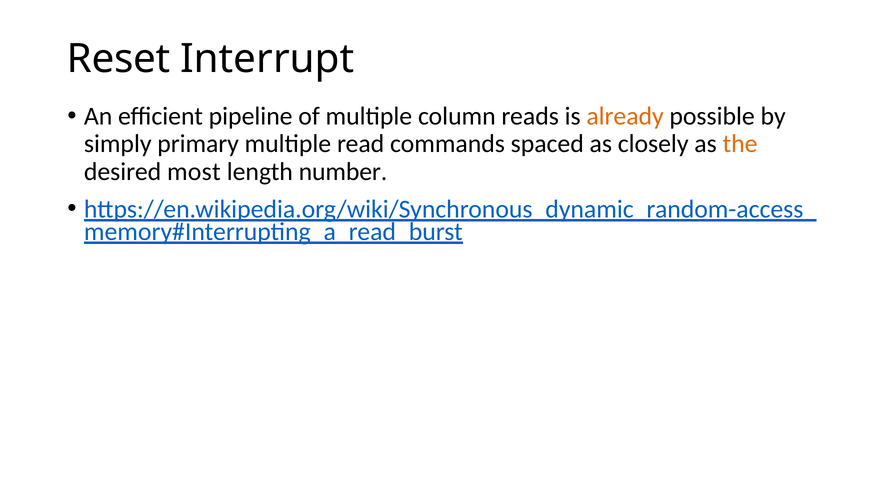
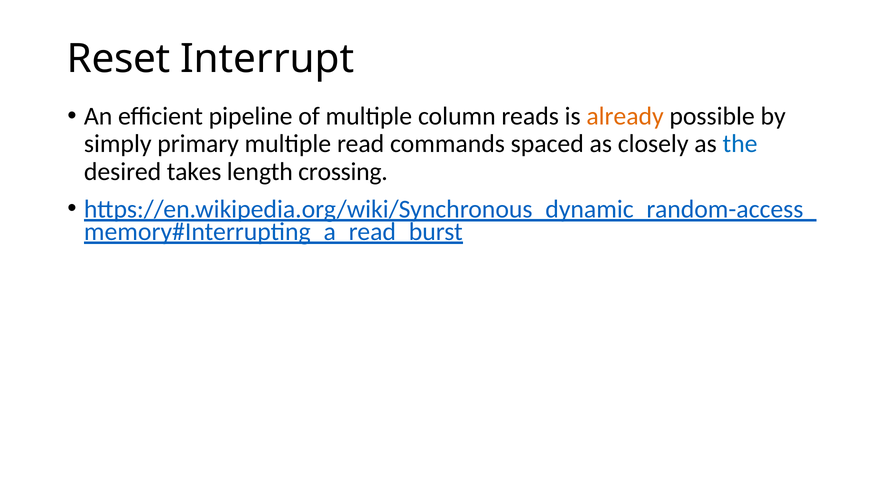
the colour: orange -> blue
most: most -> takes
number: number -> crossing
